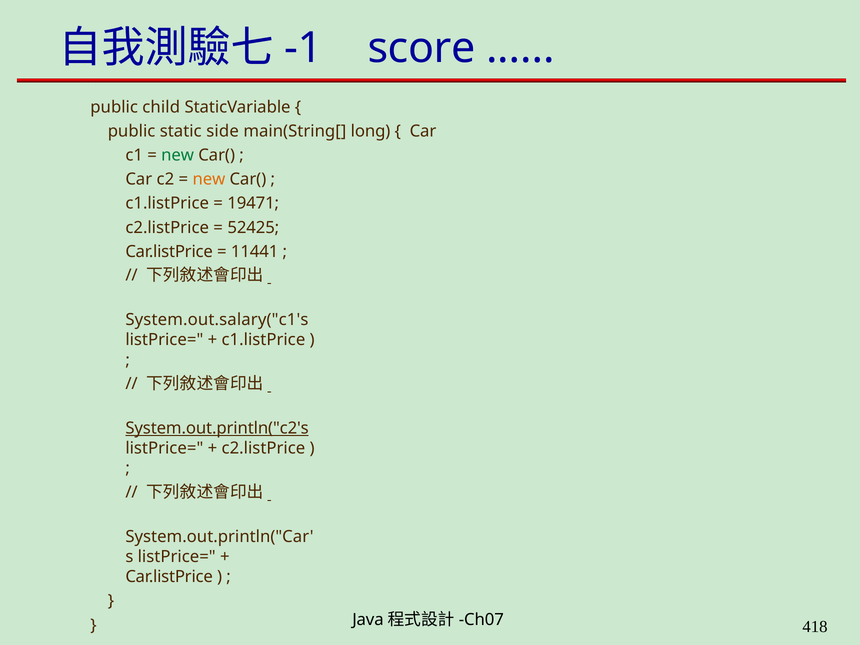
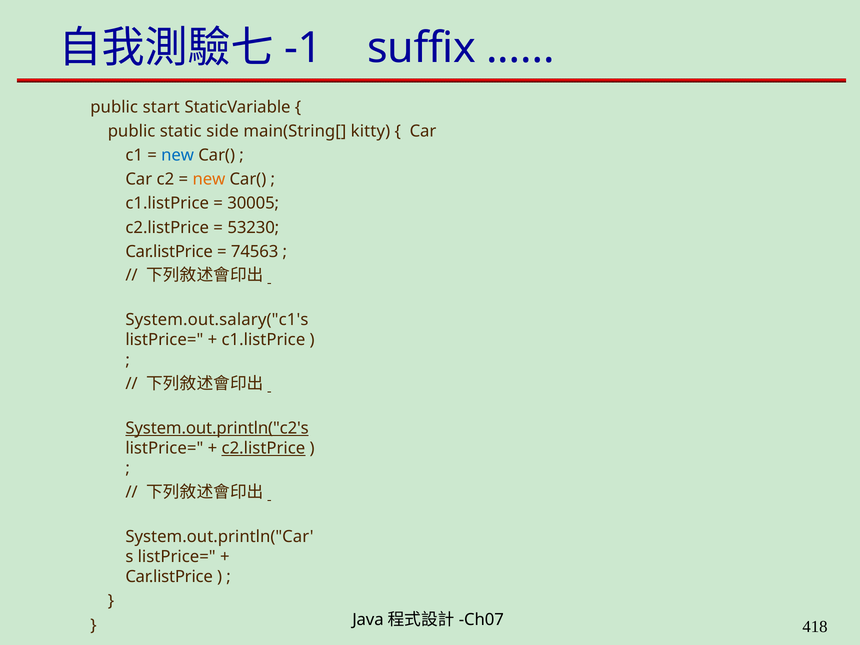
score: score -> suffix
child: child -> start
long: long -> kitty
new at (178, 155) colour: green -> blue
19471: 19471 -> 30005
52425: 52425 -> 53230
11441: 11441 -> 74563
c2.listPrice at (263, 448) underline: none -> present
